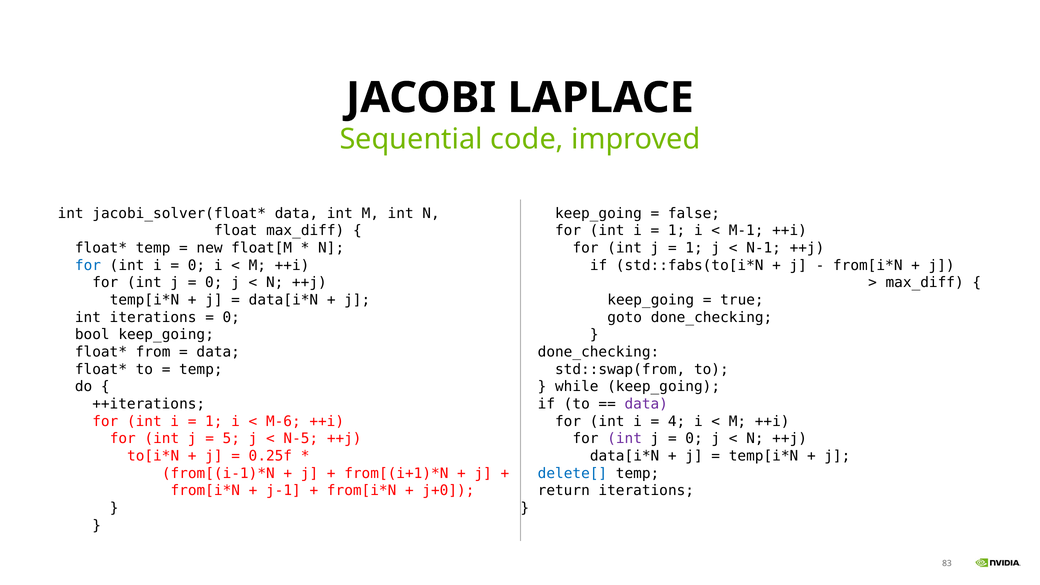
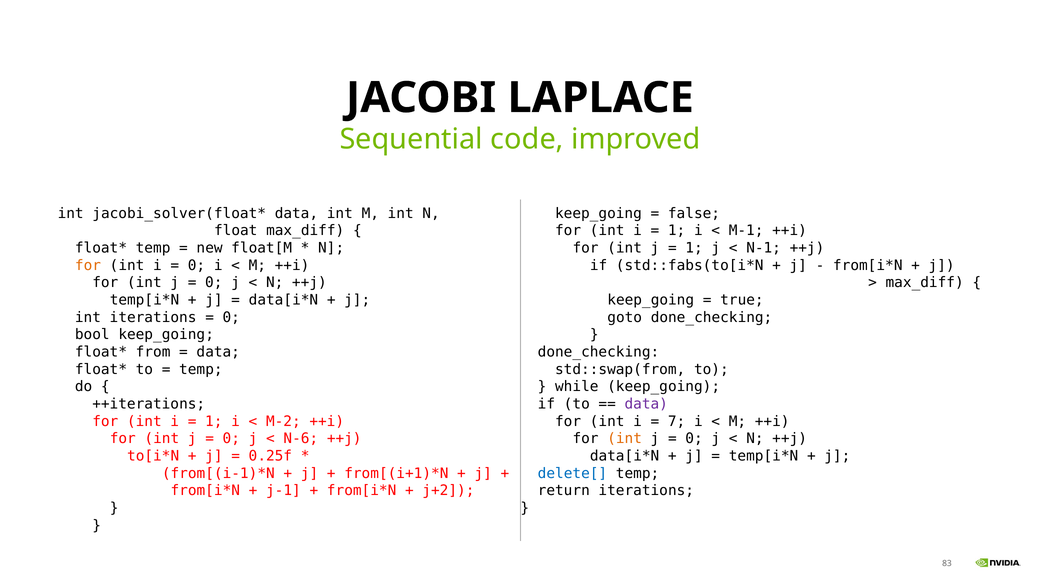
for at (88, 265) colour: blue -> orange
M-6: M-6 -> M-2
4: 4 -> 7
5 at (231, 439): 5 -> 0
N-5: N-5 -> N-6
int at (625, 439) colour: purple -> orange
j+0: j+0 -> j+2
